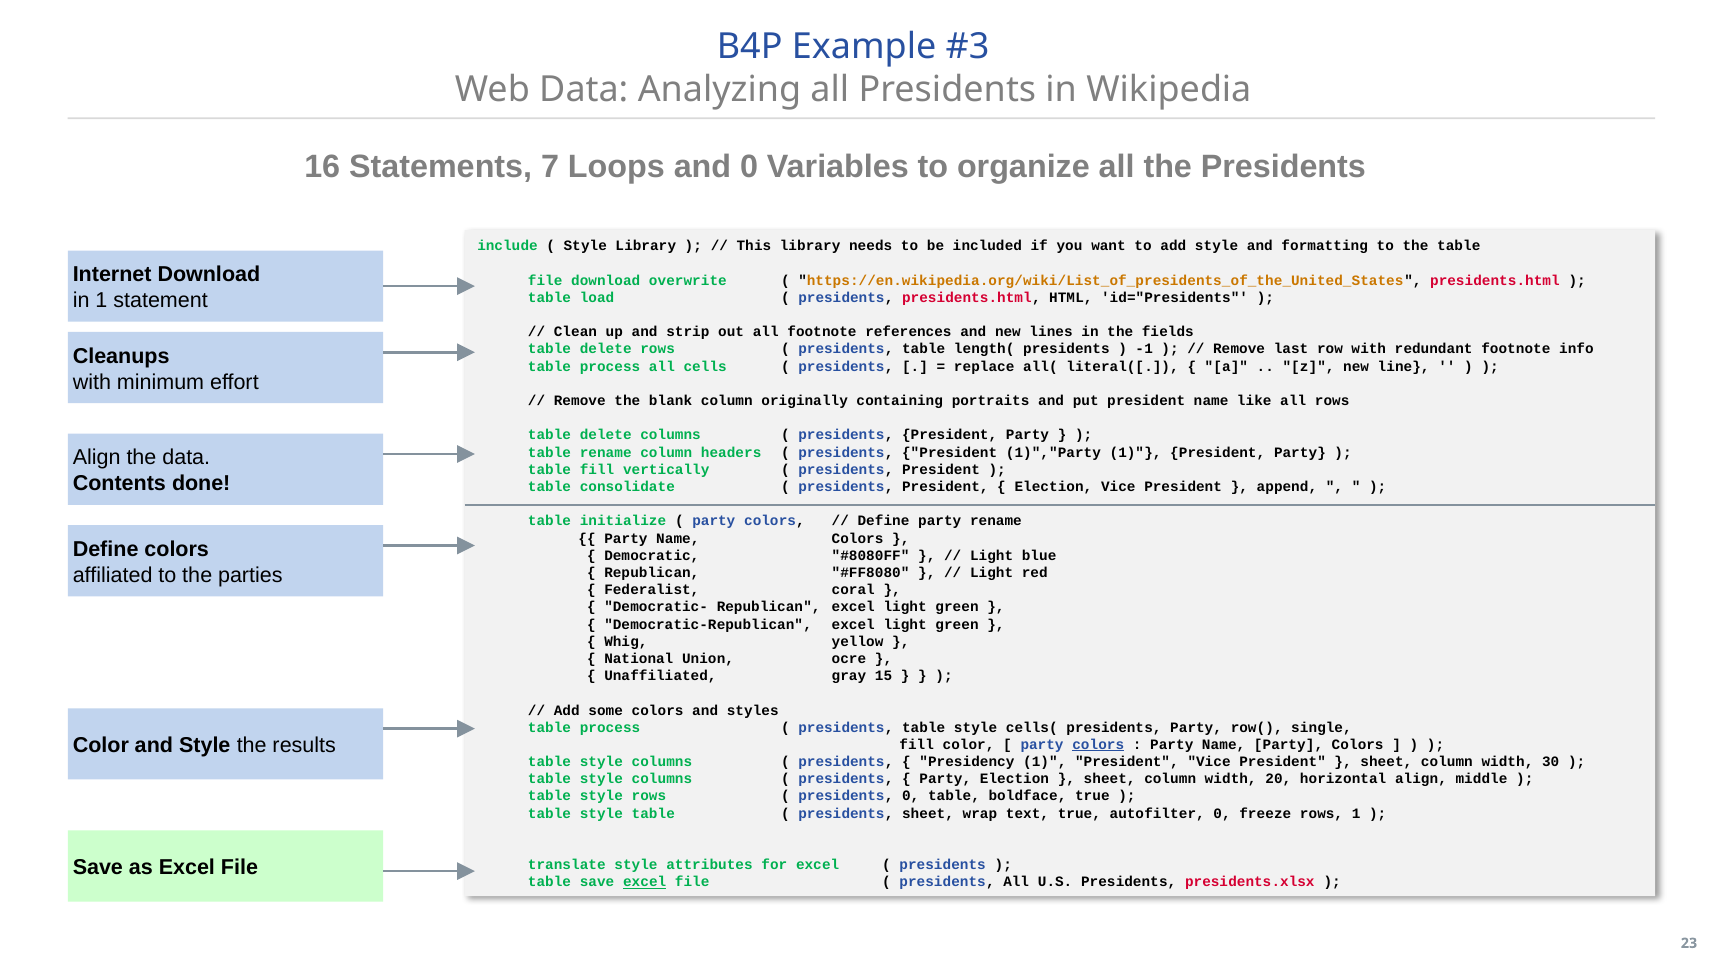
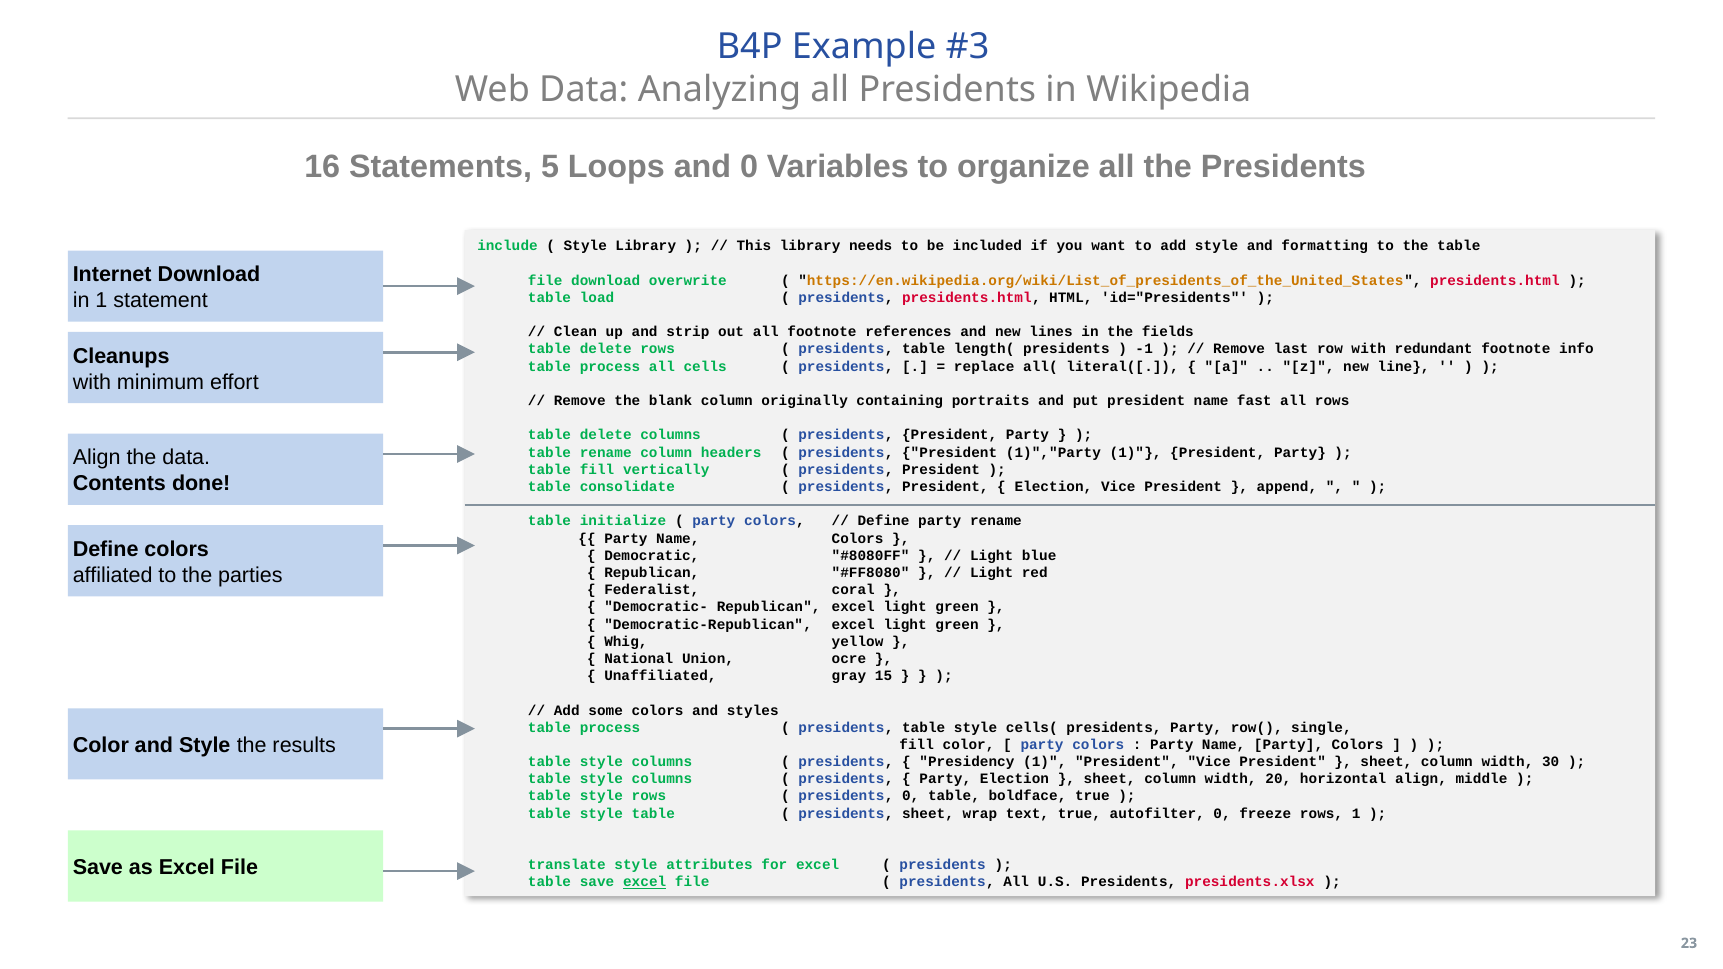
7: 7 -> 5
like: like -> fast
colors at (1098, 745) underline: present -> none
